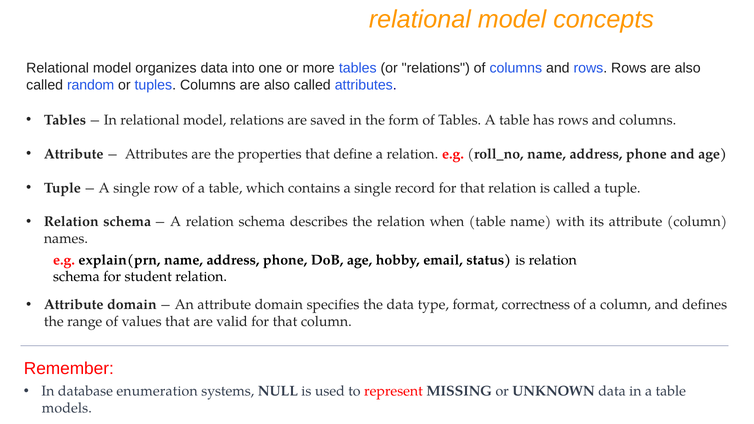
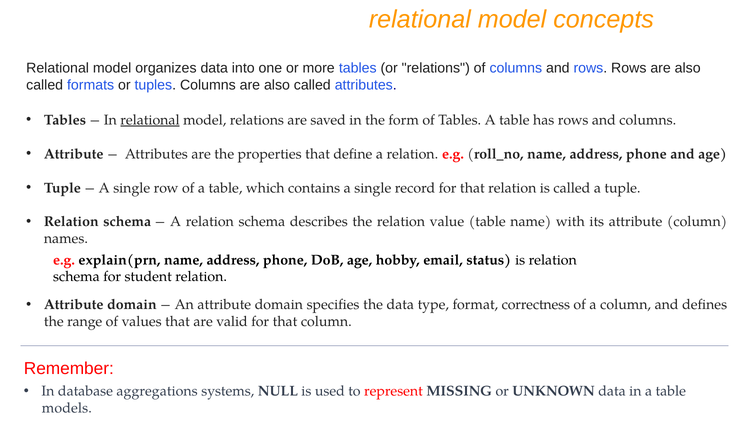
random: random -> formats
relational at (150, 120) underline: none -> present
when: when -> value
enumeration: enumeration -> aggregations
